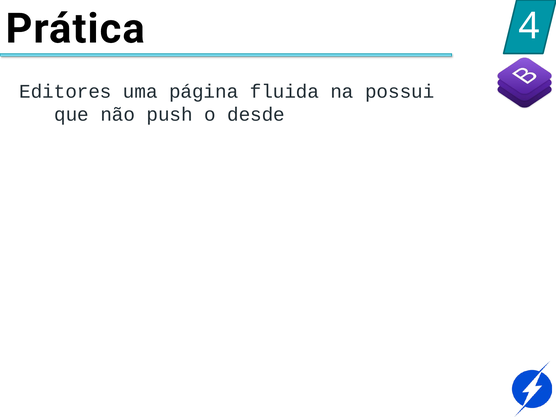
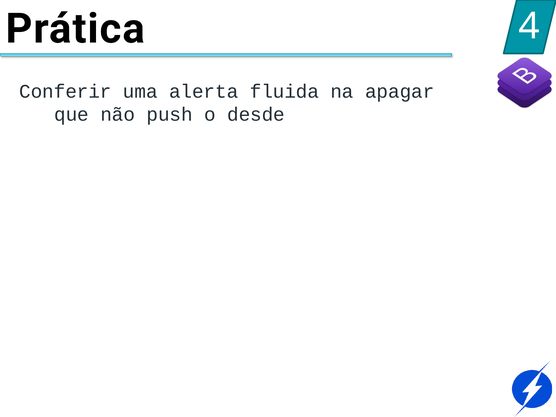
Editores: Editores -> Conferir
página: página -> alerta
possui: possui -> apagar
